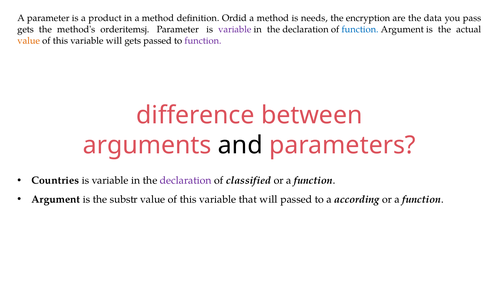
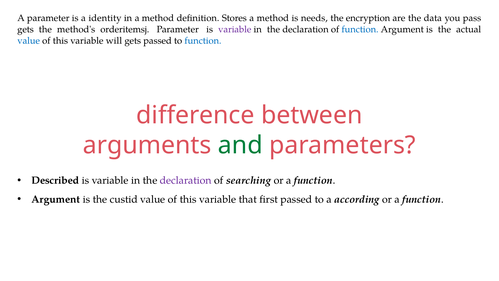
product: product -> identity
Ordid: Ordid -> Stores
value at (29, 41) colour: orange -> blue
function at (203, 41) colour: purple -> blue
and colour: black -> green
Countries: Countries -> Described
classified: classified -> searching
substr: substr -> custid
that will: will -> first
